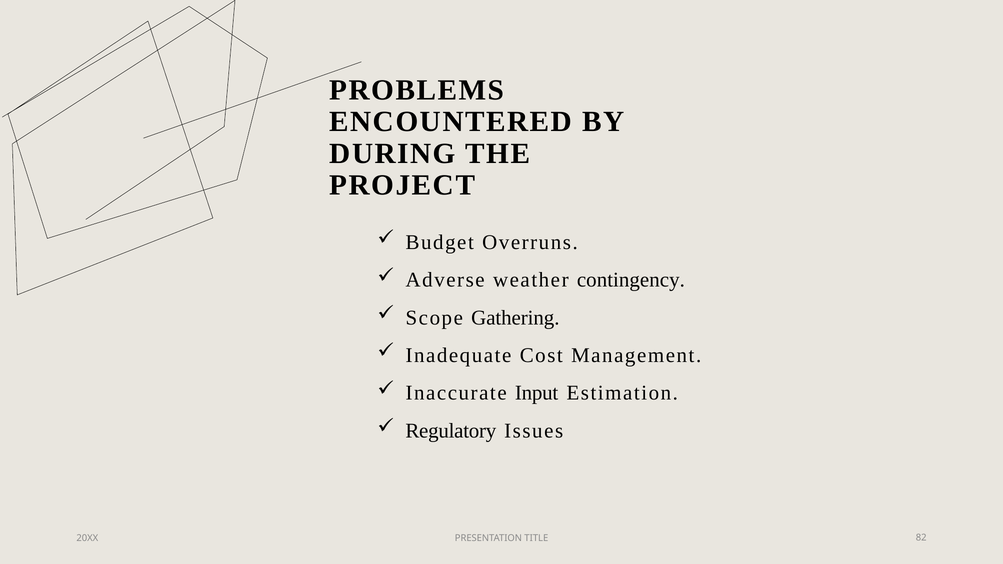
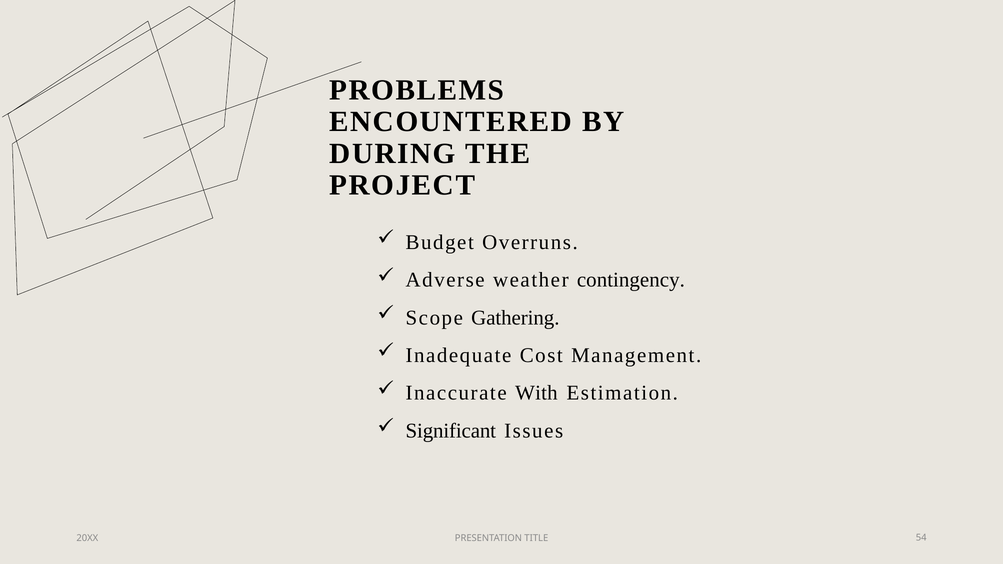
Input: Input -> With
Regulatory: Regulatory -> Significant
82: 82 -> 54
